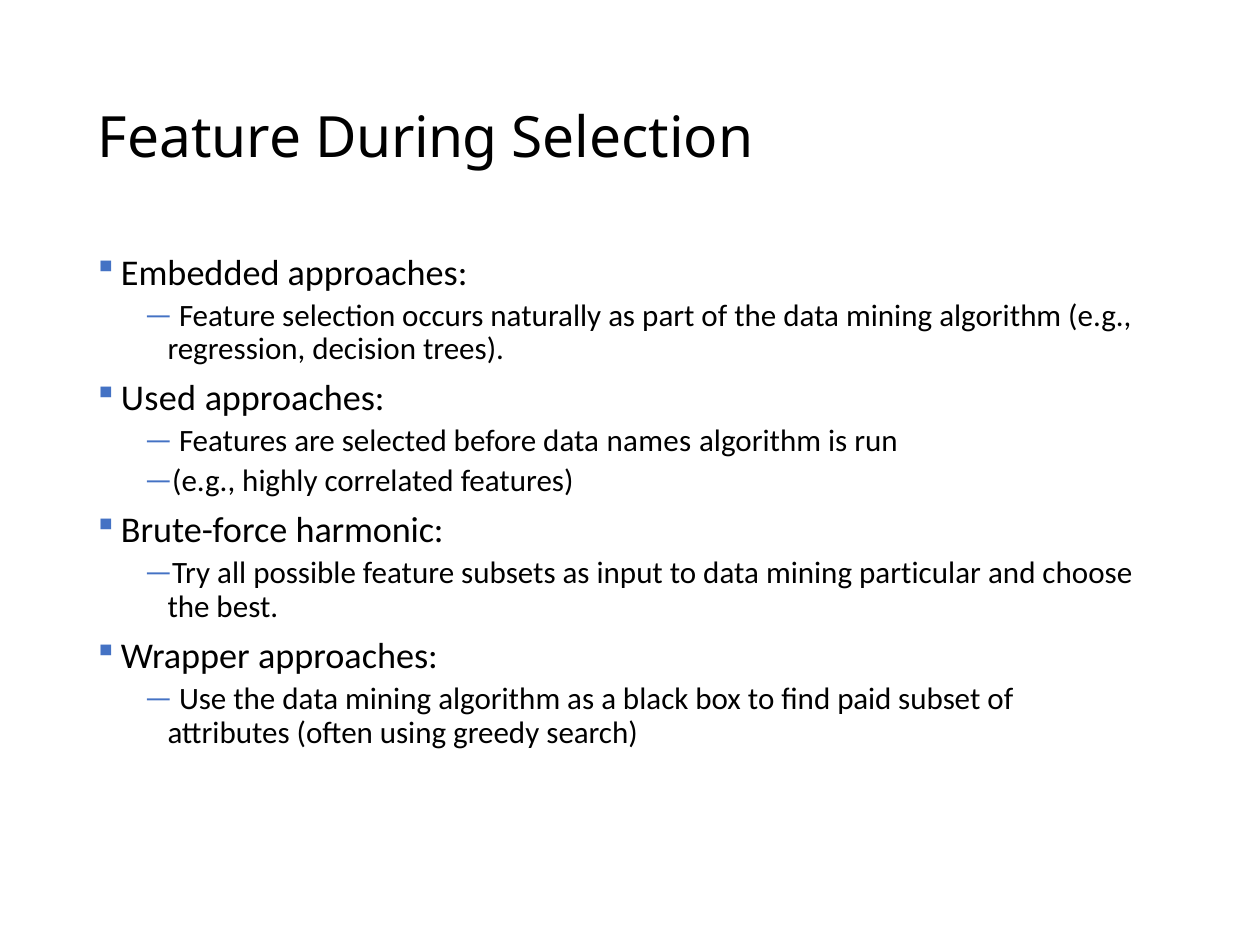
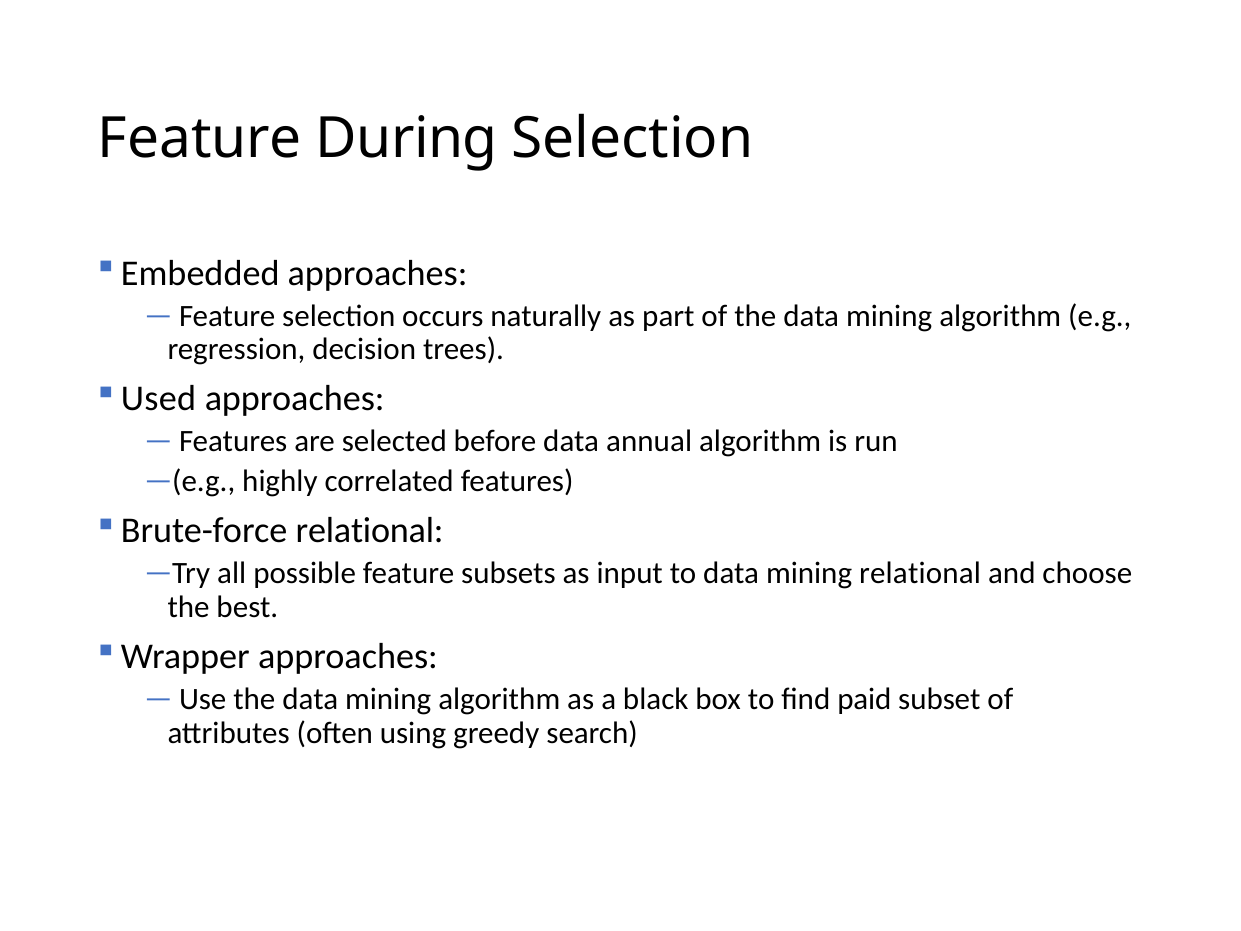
names: names -> annual
Brute-force harmonic: harmonic -> relational
mining particular: particular -> relational
